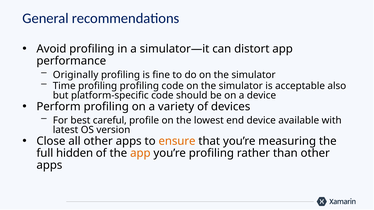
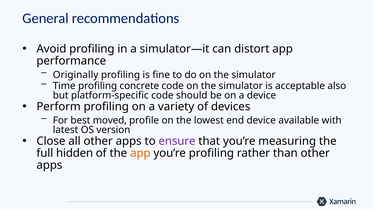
profiling profiling: profiling -> concrete
careful: careful -> moved
ensure colour: orange -> purple
